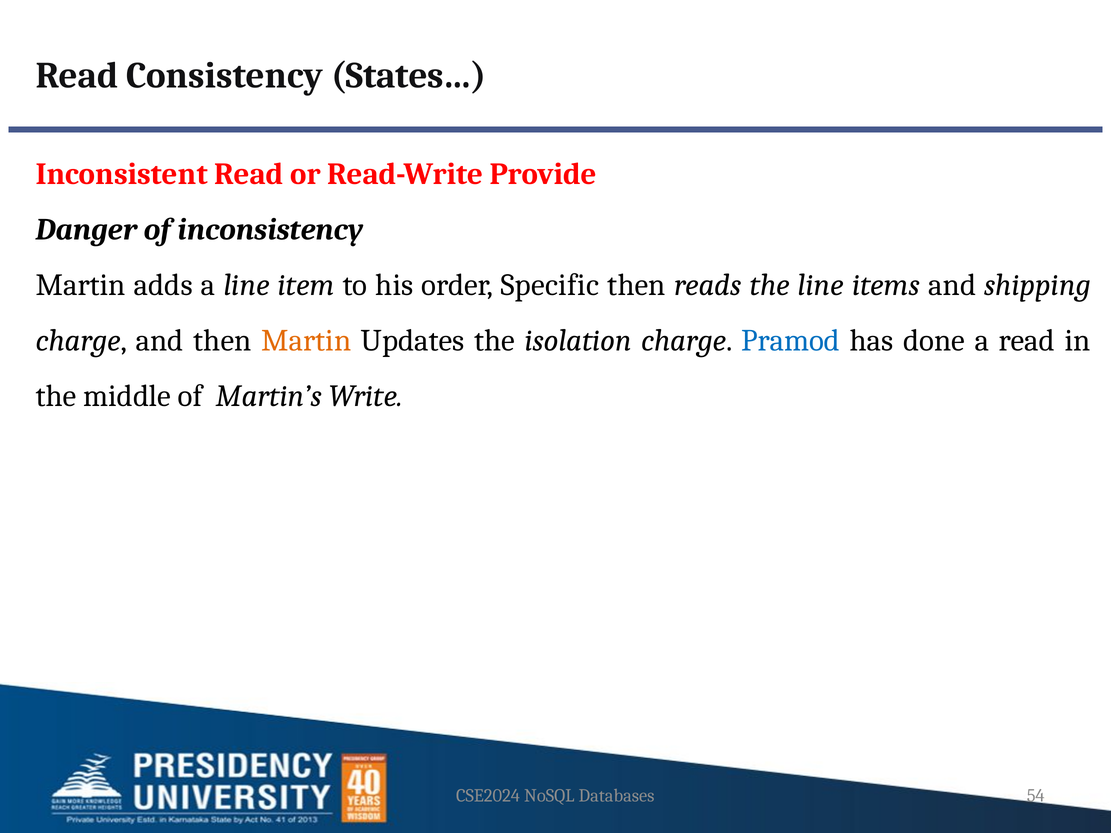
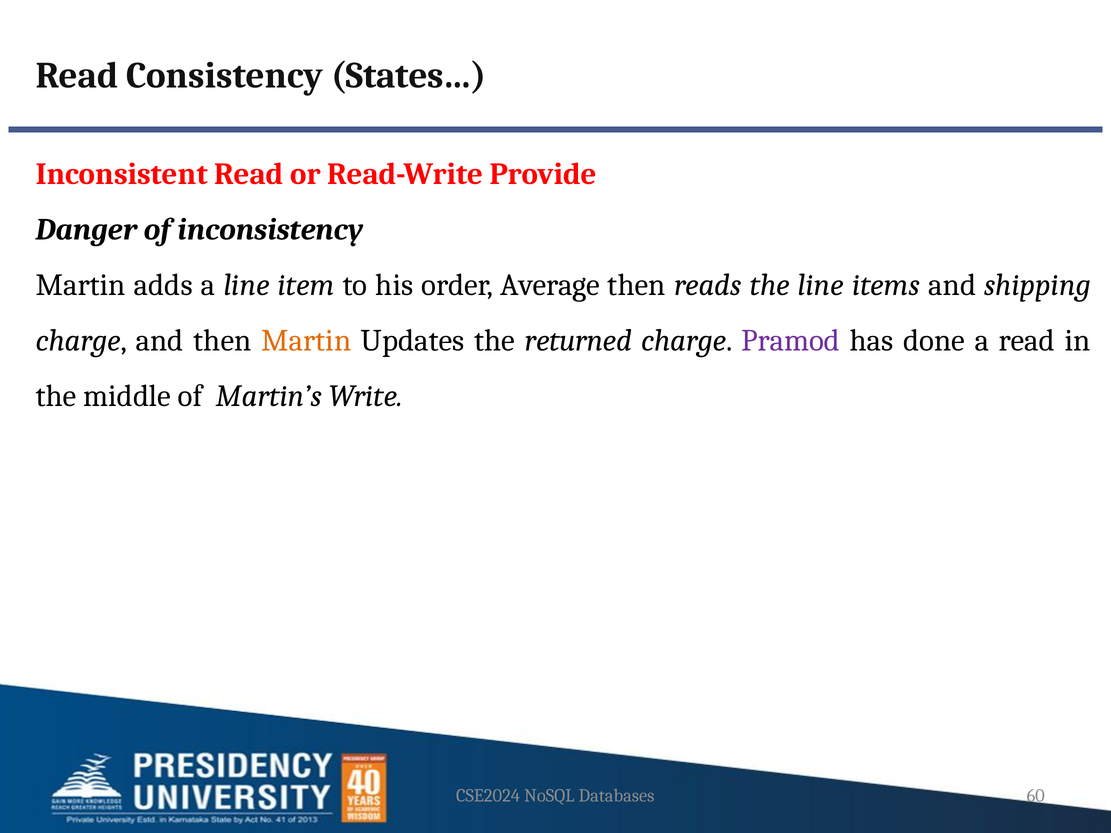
Specific: Specific -> Average
isolation: isolation -> returned
Pramod colour: blue -> purple
54: 54 -> 60
